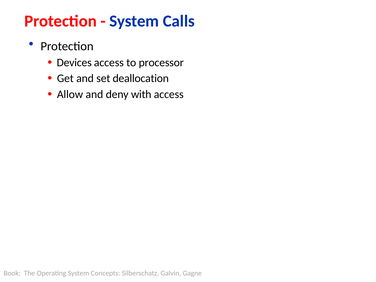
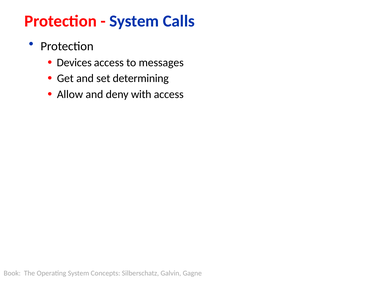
processor: processor -> messages
deallocation: deallocation -> determining
